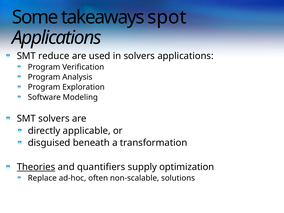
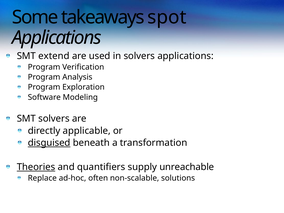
reduce: reduce -> extend
disguised underline: none -> present
optimization: optimization -> unreachable
